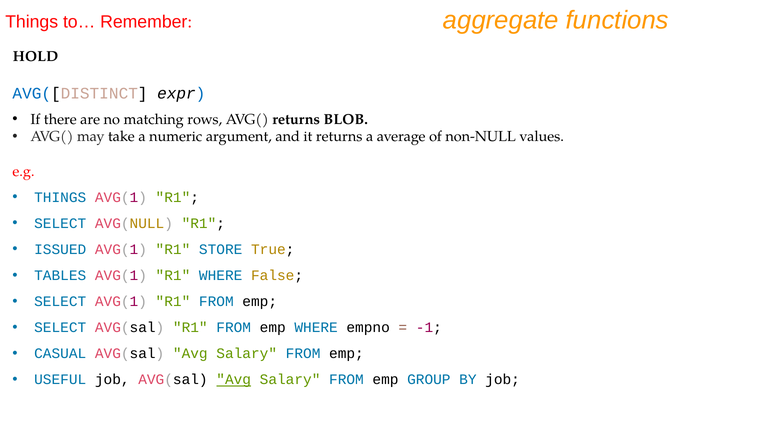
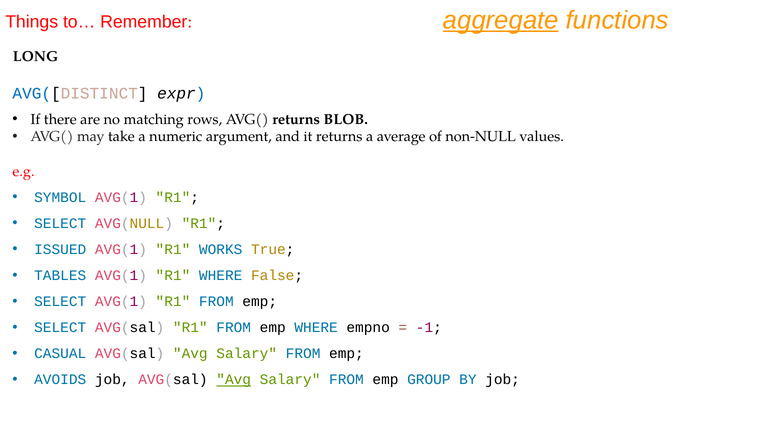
aggregate underline: none -> present
HOLD: HOLD -> LONG
THINGS at (60, 197): THINGS -> SYMBOL
STORE: STORE -> WORKS
USEFUL: USEFUL -> AVOIDS
